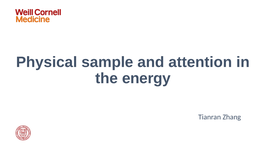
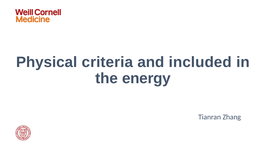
sample: sample -> criteria
attention: attention -> included
